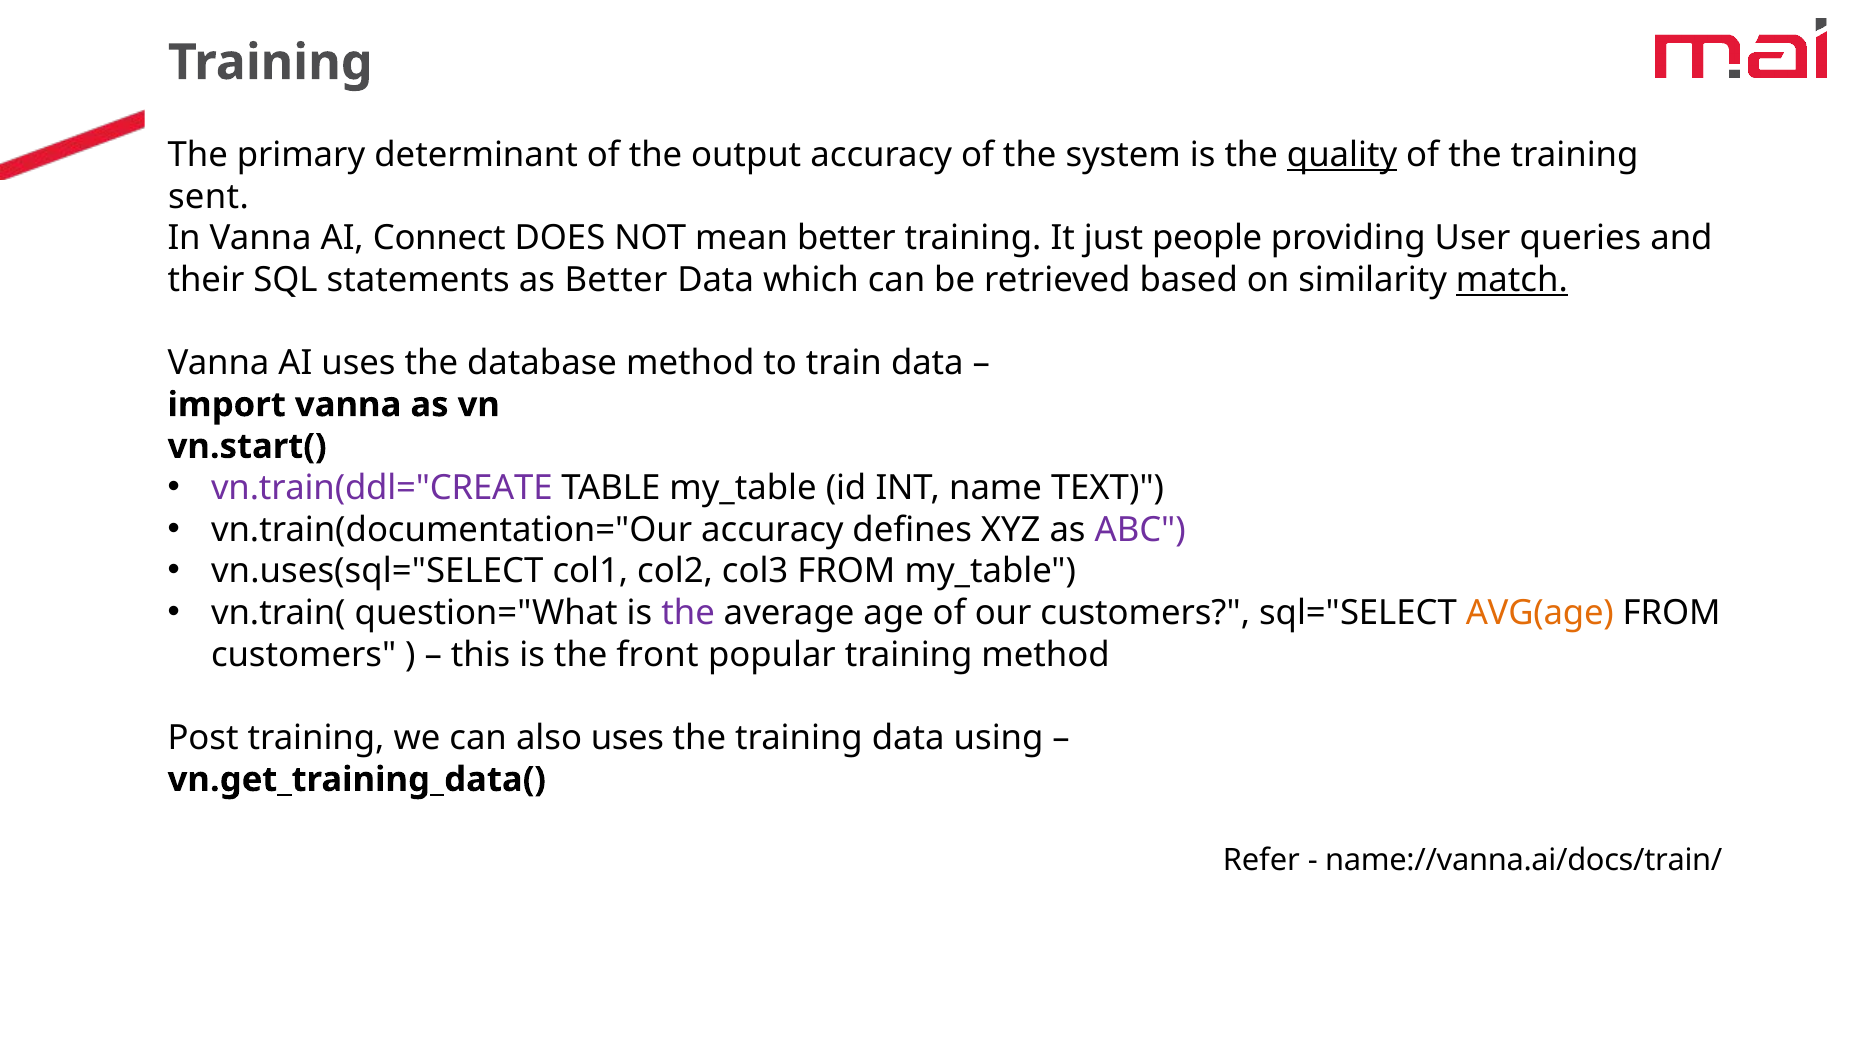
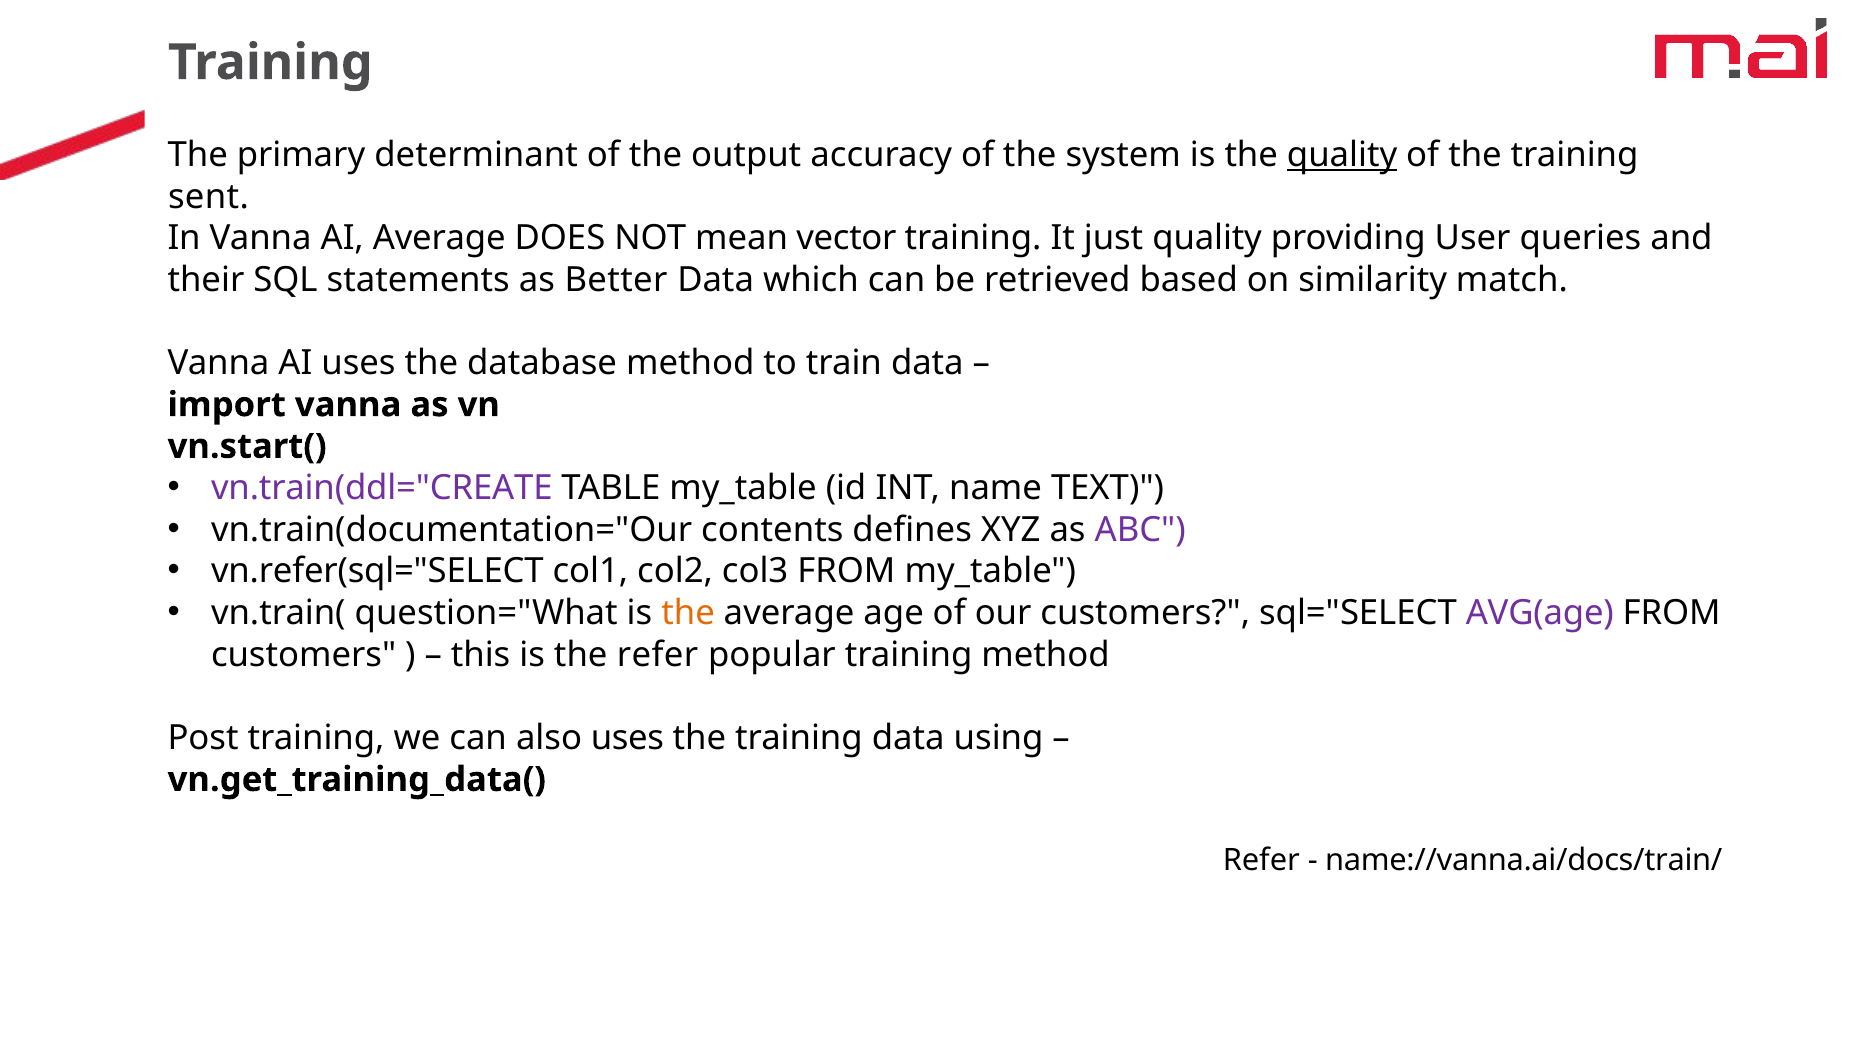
AI Connect: Connect -> Average
mean better: better -> vector
just people: people -> quality
match underline: present -> none
vn.train(documentation="Our accuracy: accuracy -> contents
vn.uses(sql="SELECT: vn.uses(sql="SELECT -> vn.refer(sql="SELECT
the at (688, 613) colour: purple -> orange
AVG(age colour: orange -> purple
the front: front -> refer
